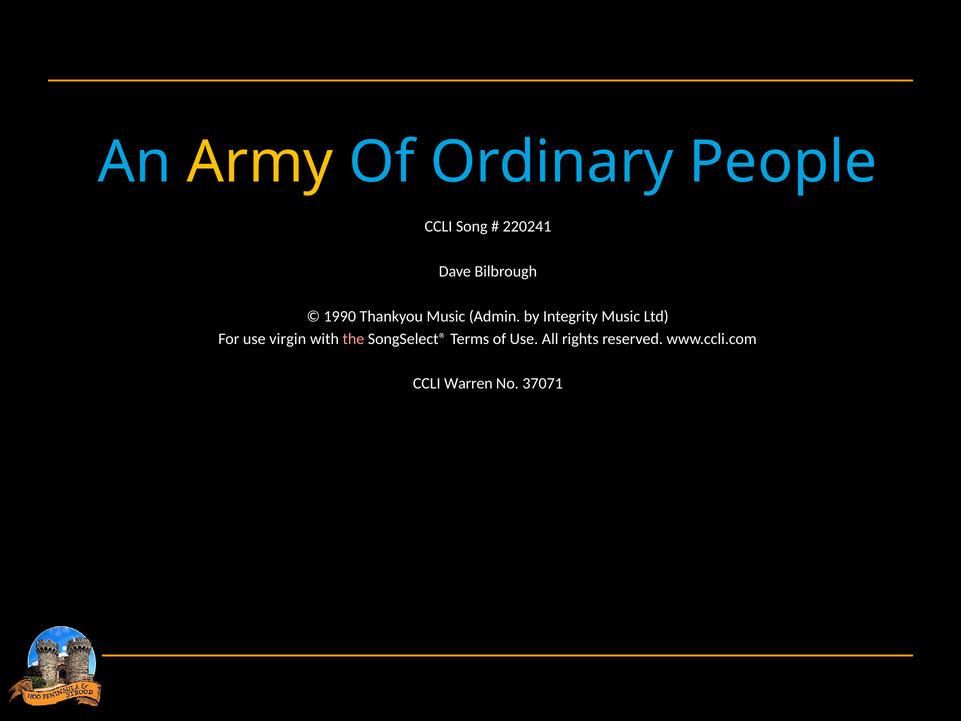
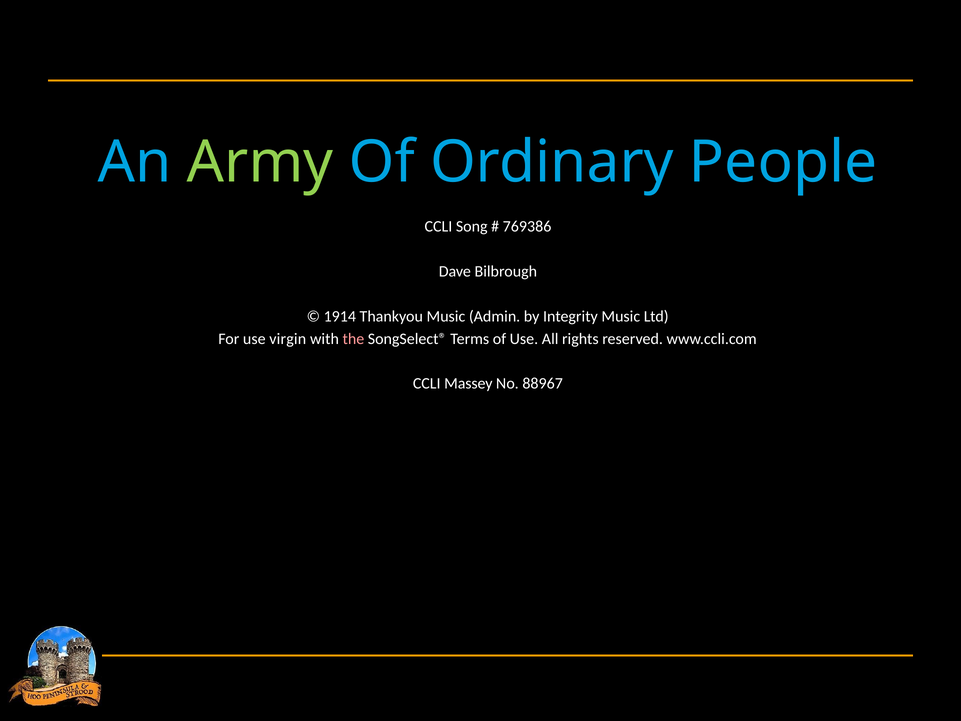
Army colour: yellow -> light green
220241: 220241 -> 769386
1990: 1990 -> 1914
Warren: Warren -> Massey
37071: 37071 -> 88967
